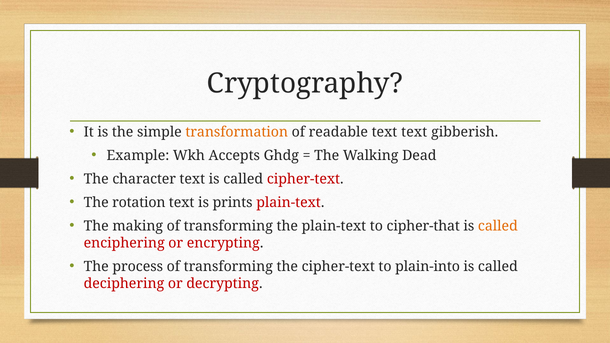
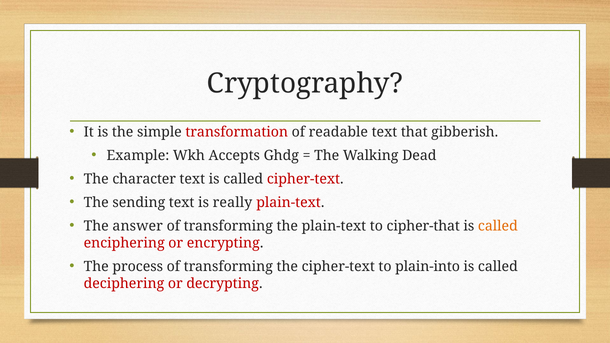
transformation colour: orange -> red
text text: text -> that
rotation: rotation -> sending
prints: prints -> really
making: making -> answer
